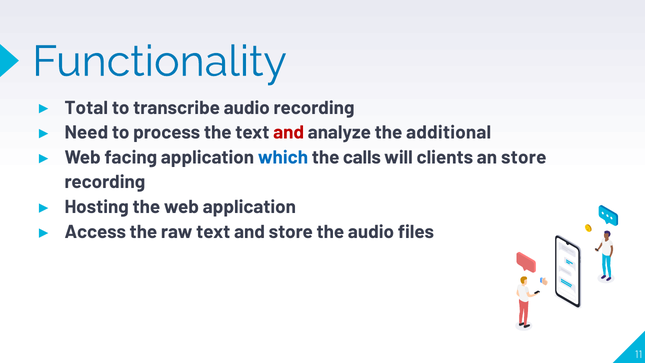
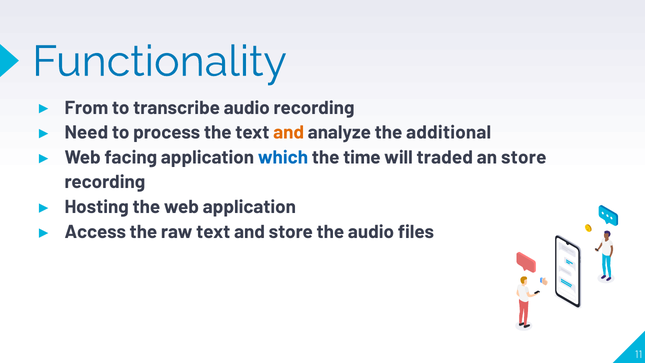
Total: Total -> From
and at (289, 133) colour: red -> orange
calls: calls -> time
clients: clients -> traded
